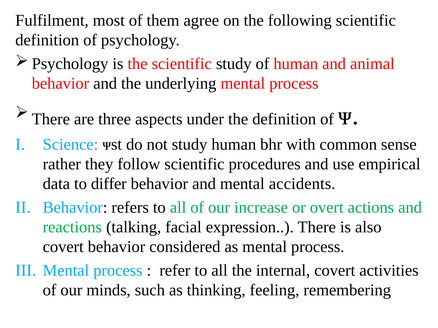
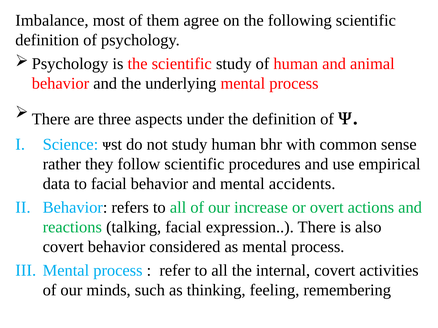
Fulfilment: Fulfilment -> Imbalance
to differ: differ -> facial
